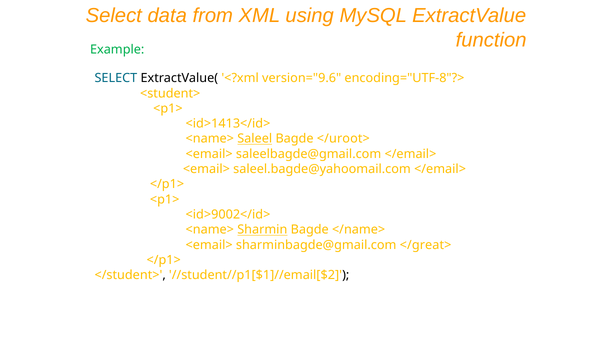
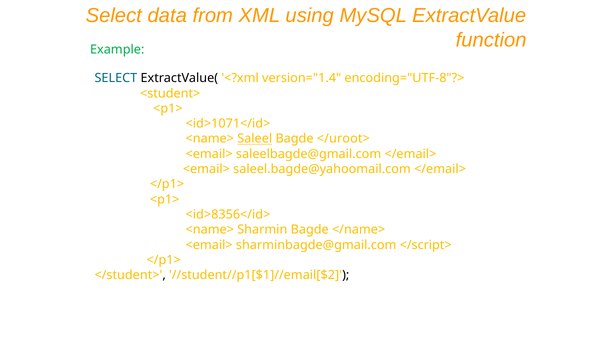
version="9.6: version="9.6 -> version="1.4
<id>1413</id>: <id>1413</id> -> <id>1071</id>
<id>9002</id>: <id>9002</id> -> <id>8356</id>
Sharmin underline: present -> none
</great>: </great> -> </script>
